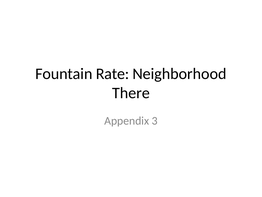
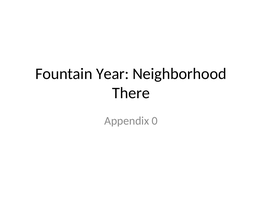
Rate: Rate -> Year
3: 3 -> 0
